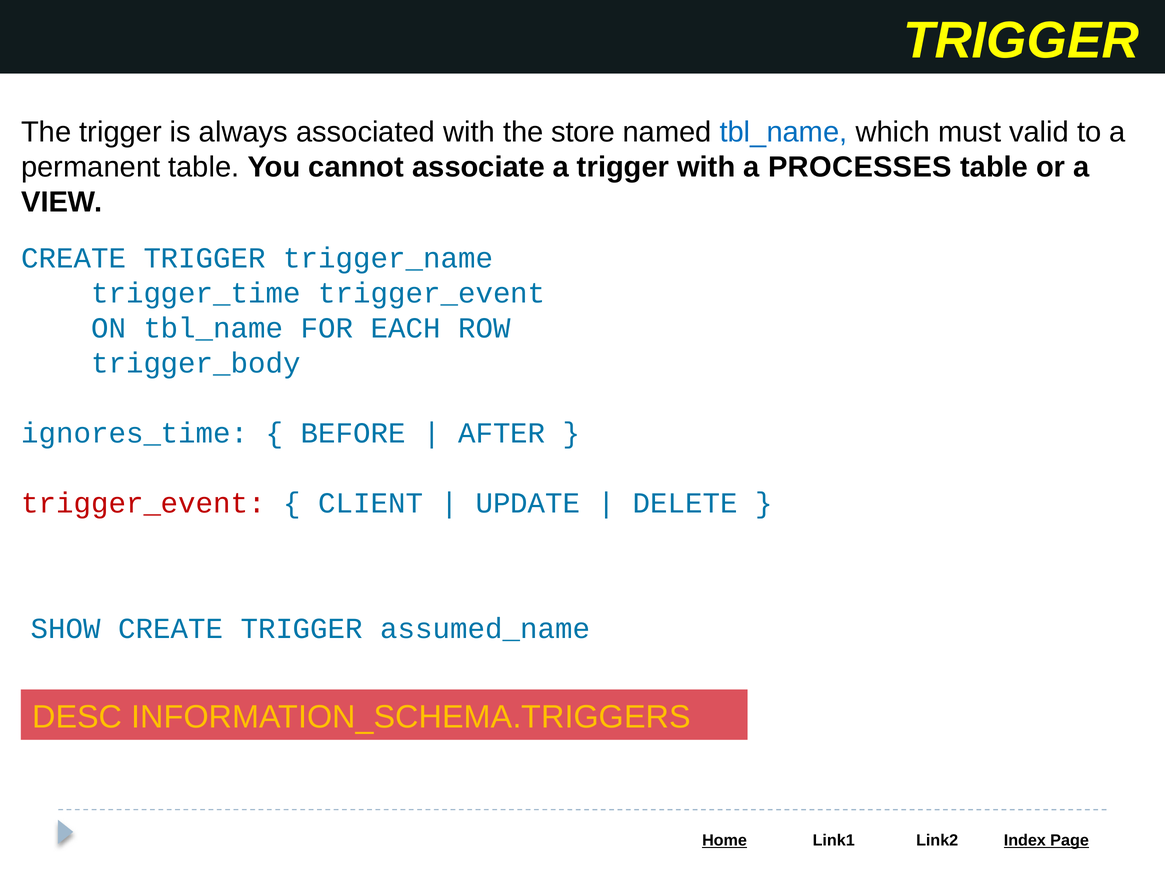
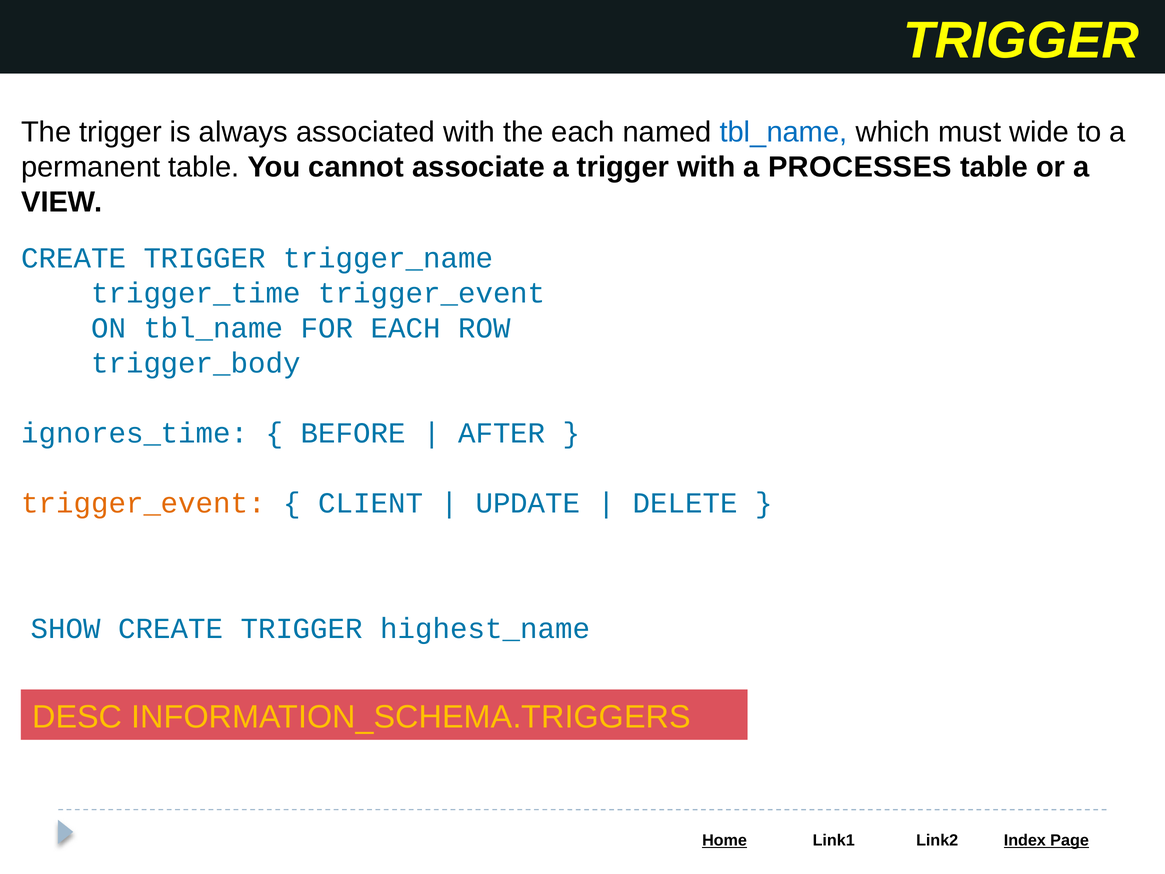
the store: store -> each
valid: valid -> wide
trigger_event at (144, 503) colour: red -> orange
assumed_name: assumed_name -> highest_name
